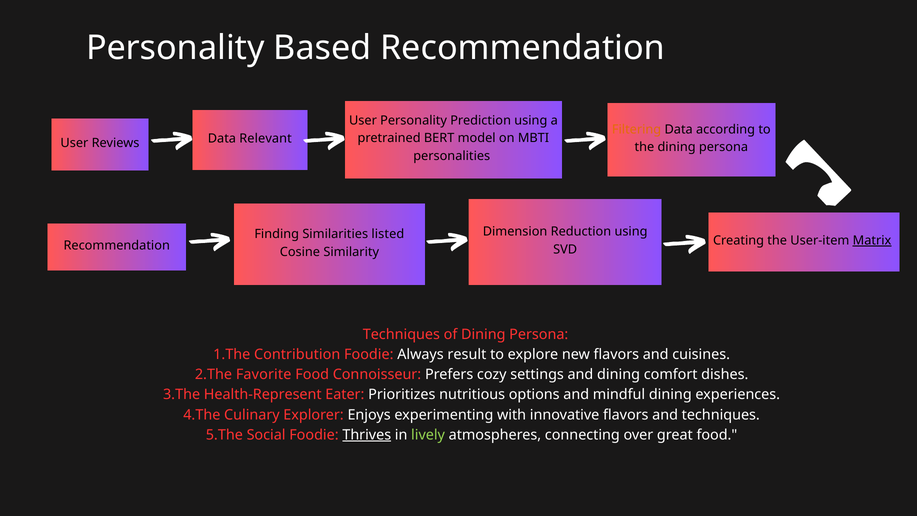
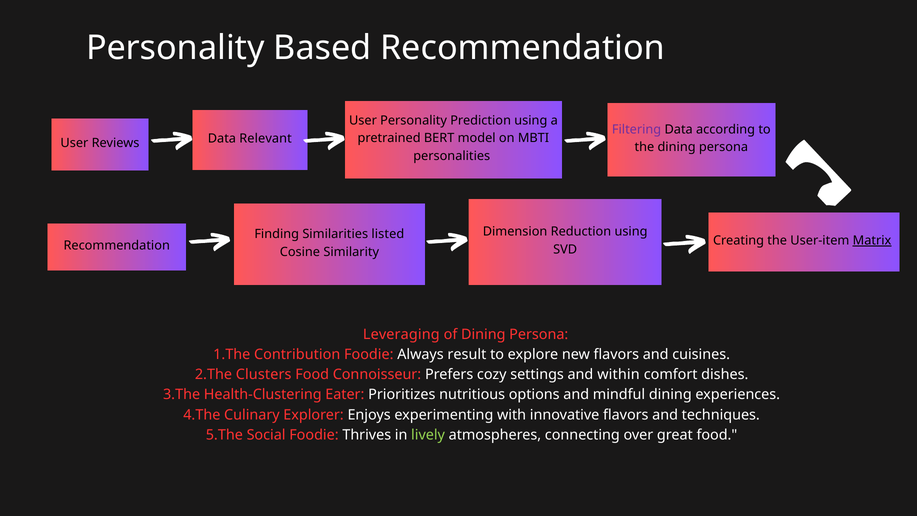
Filtering colour: orange -> purple
Techniques at (401, 334): Techniques -> Leveraging
Favorite: Favorite -> Clusters
and dining: dining -> within
Health-Represent: Health-Represent -> Health-Clustering
Thrives underline: present -> none
